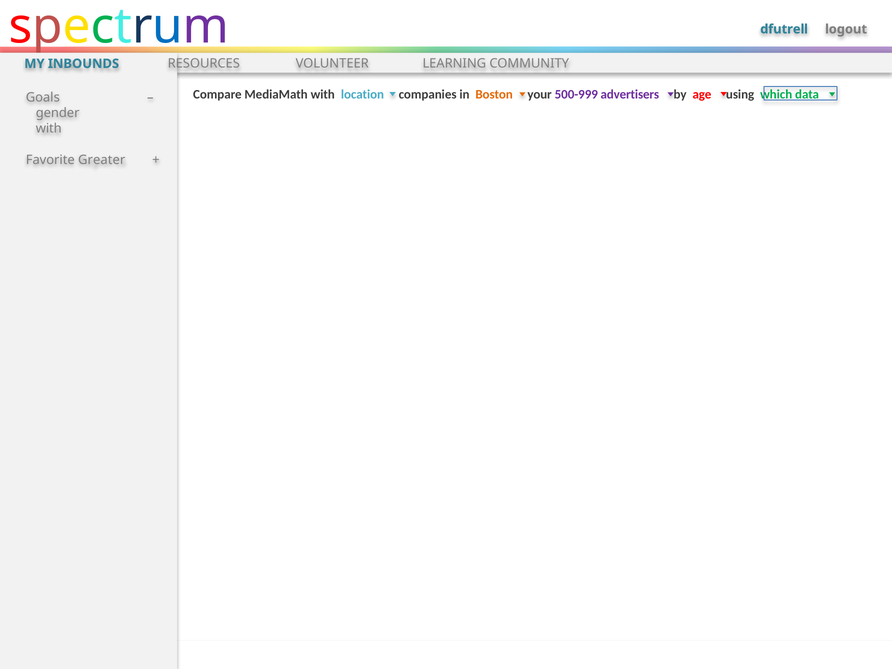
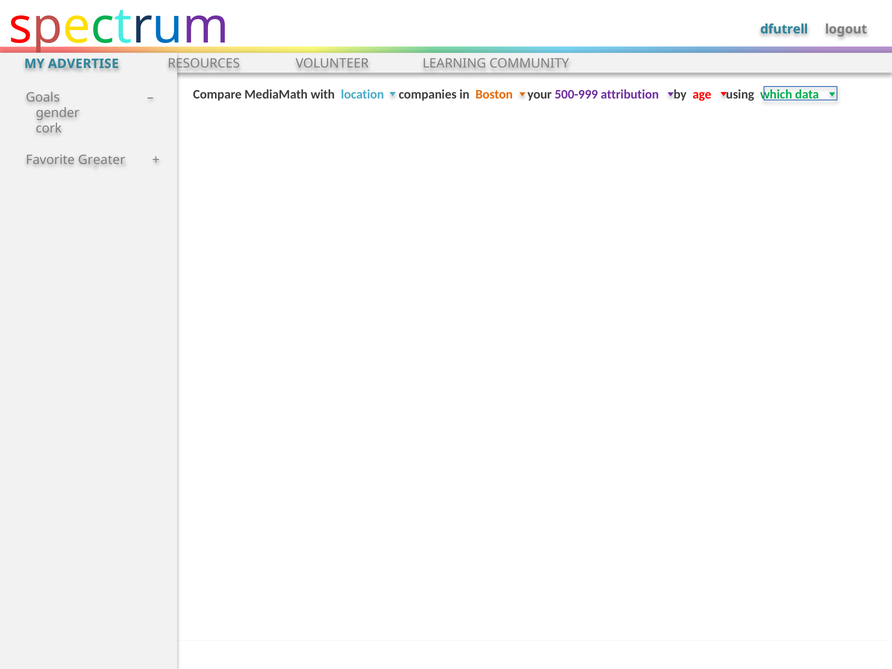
INBOUNDS: INBOUNDS -> ADVERTISE
advertisers: advertisers -> attribution
with at (49, 129): with -> cork
